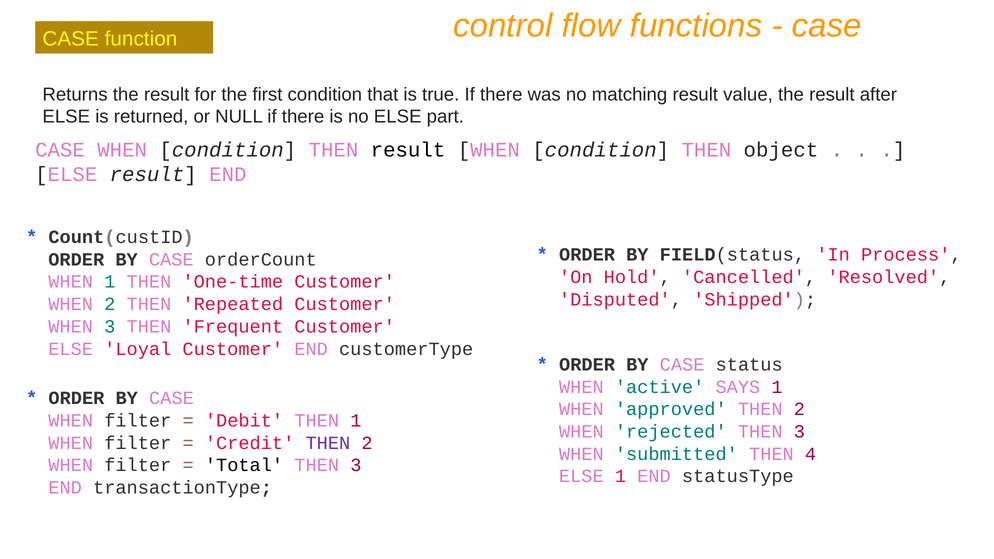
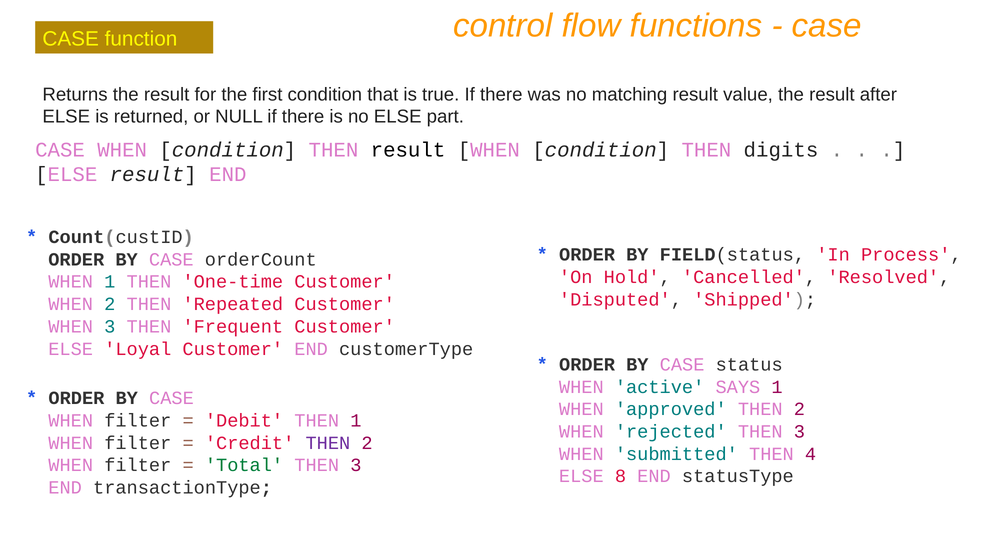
object: object -> digits
Total colour: black -> green
ELSE 1: 1 -> 8
